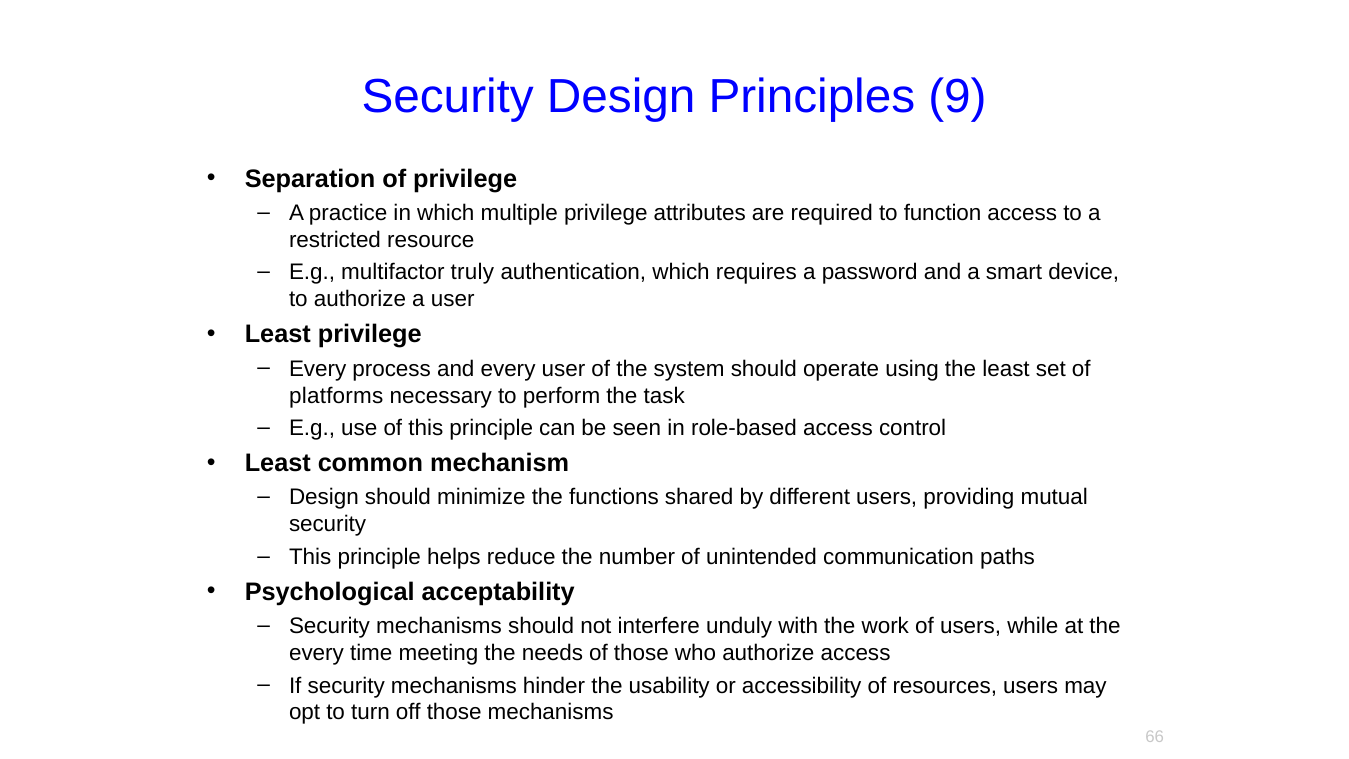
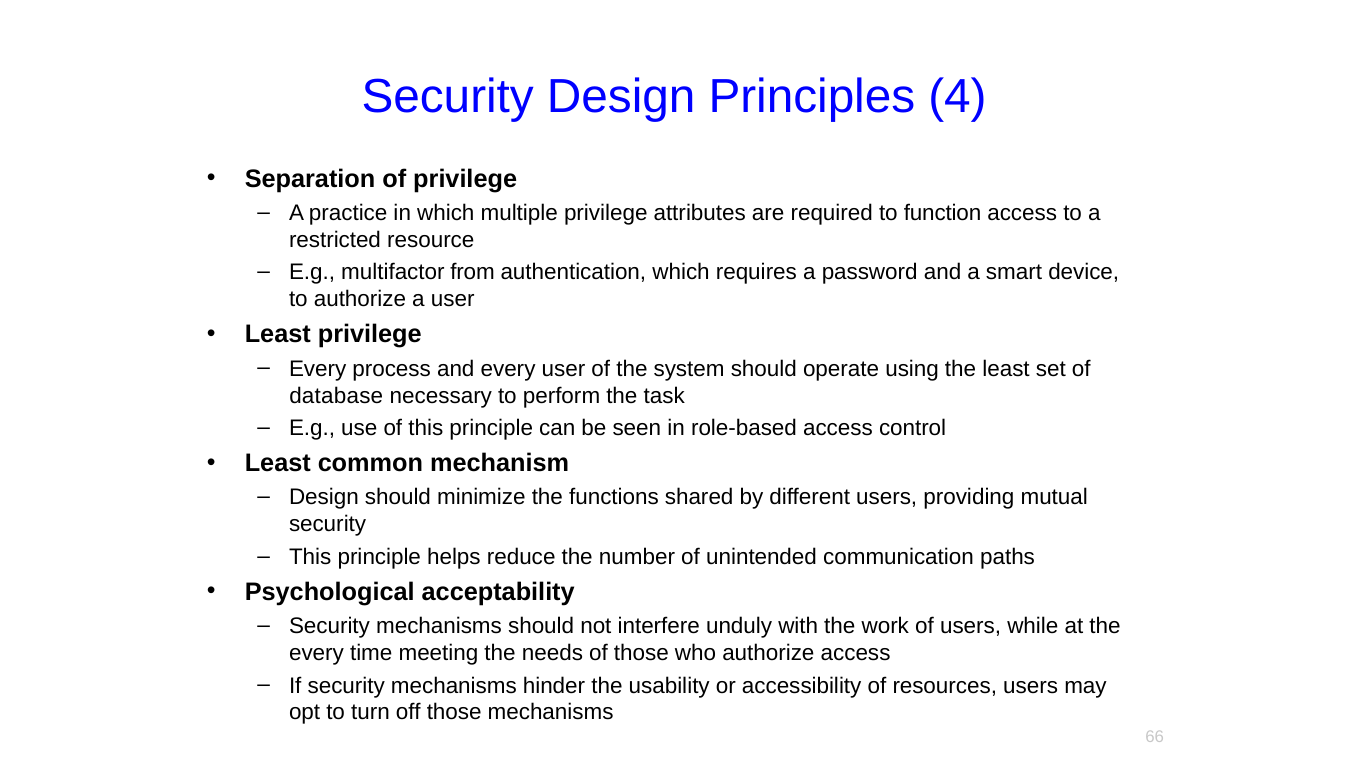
9: 9 -> 4
truly: truly -> from
platforms: platforms -> database
